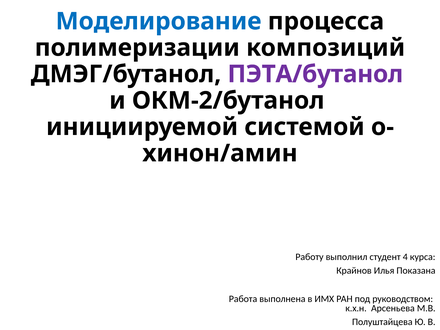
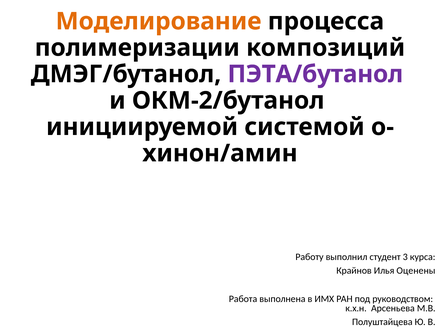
Моделирование colour: blue -> orange
4: 4 -> 3
Показана: Показана -> Оценены
